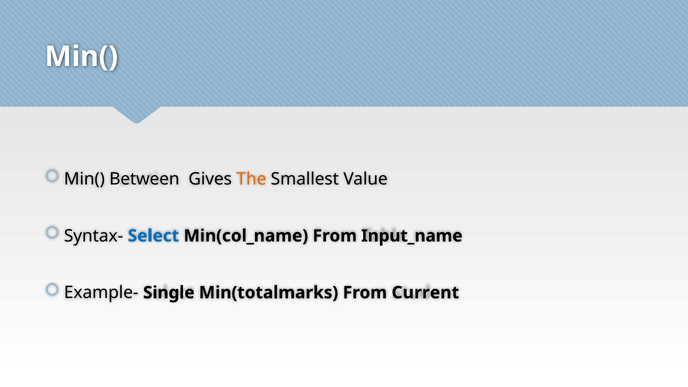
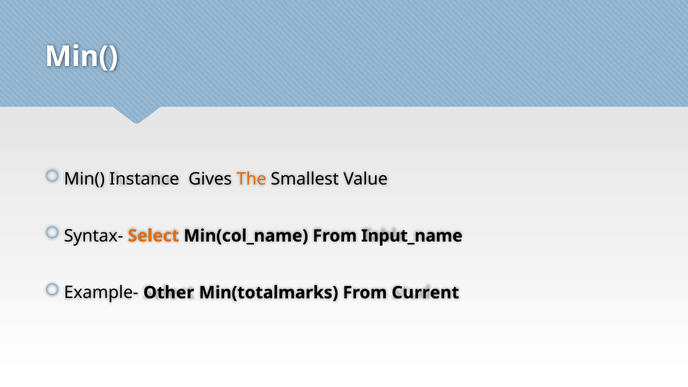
Between: Between -> Instance
Select colour: blue -> orange
Single: Single -> Other
